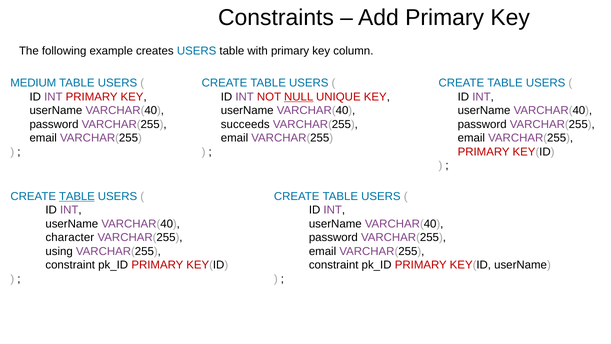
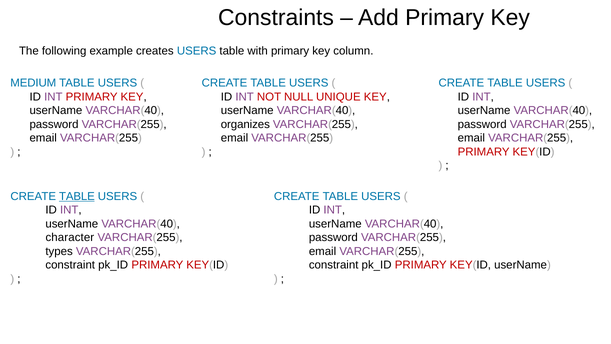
NULL underline: present -> none
succeeds: succeeds -> organizes
using: using -> types
